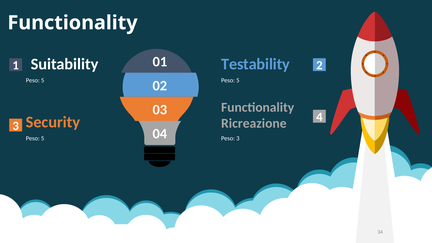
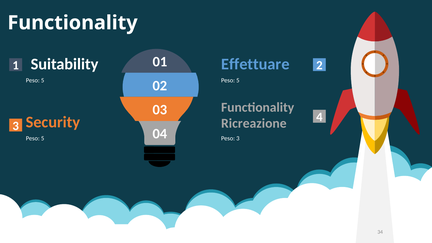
Testability: Testability -> Effettuare
